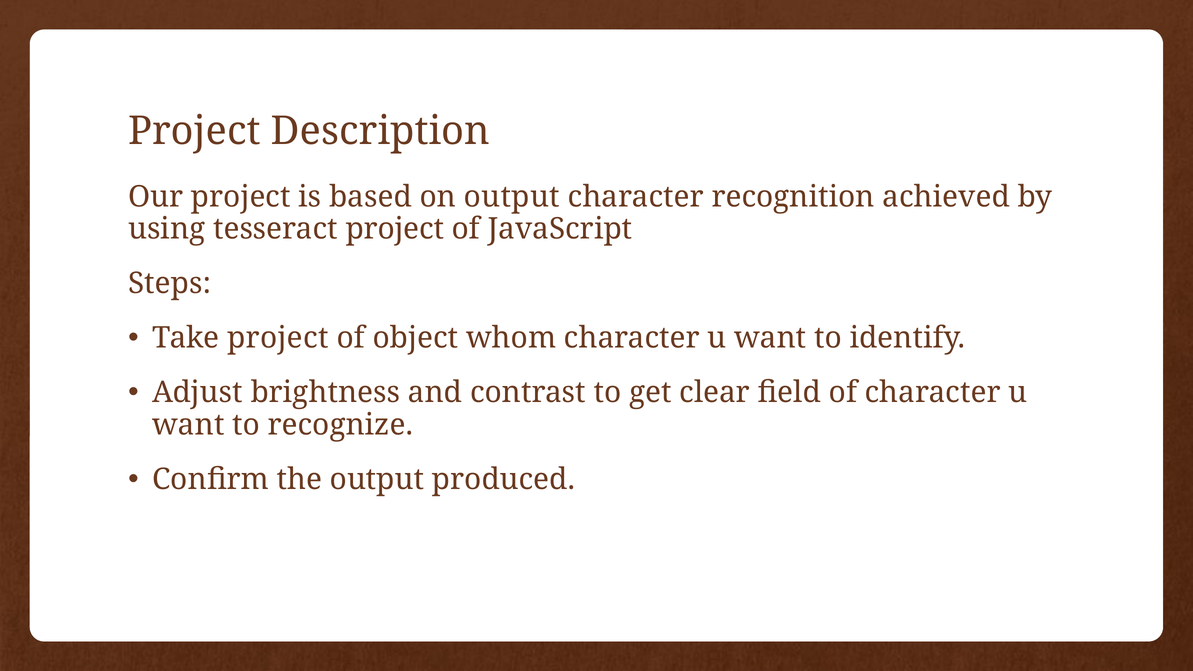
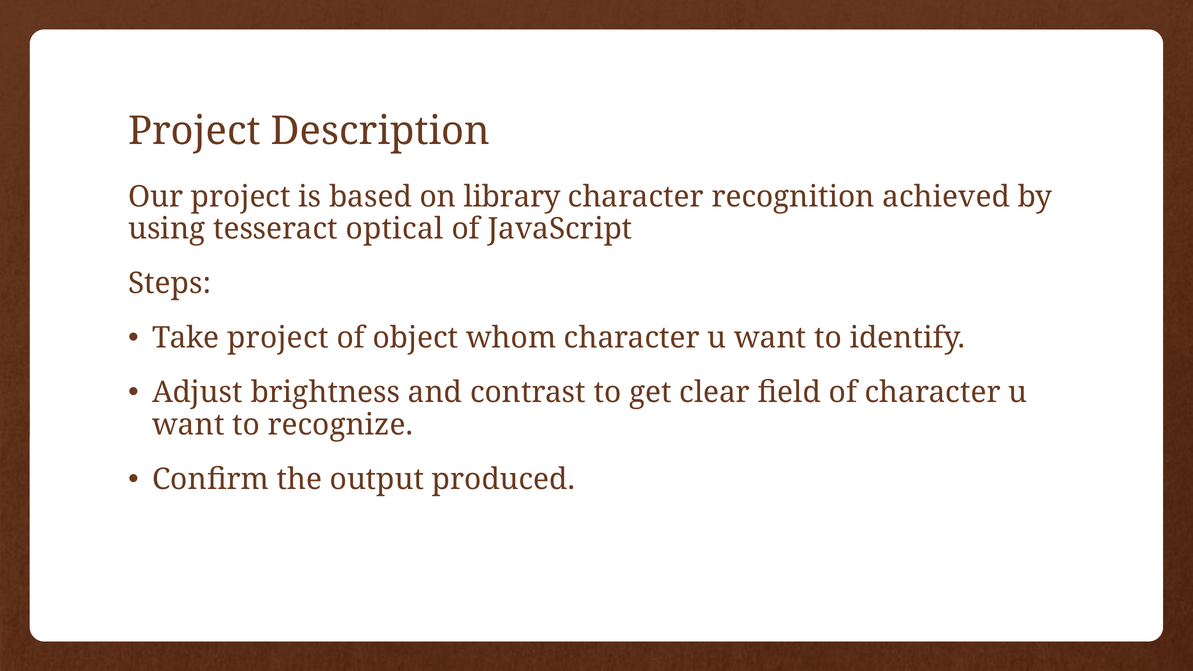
on output: output -> library
tesseract project: project -> optical
